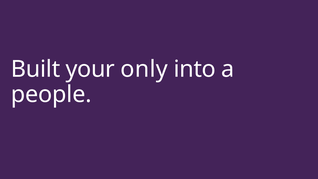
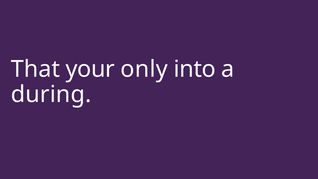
Built: Built -> That
people: people -> during
